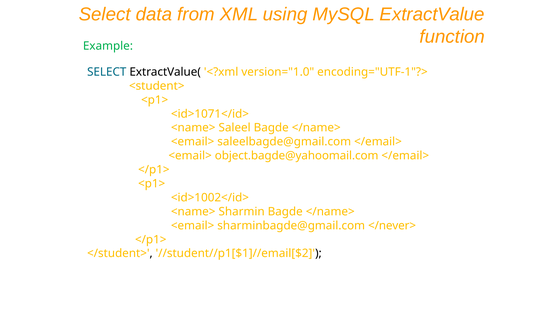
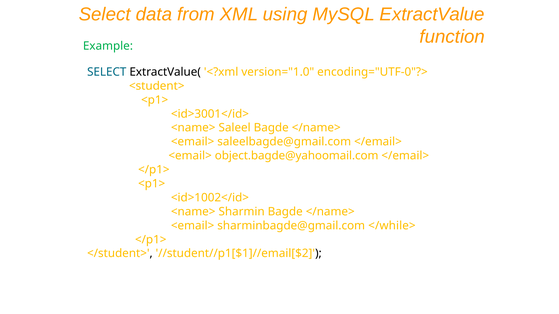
encoding="UTF-1"?>: encoding="UTF-1"?> -> encoding="UTF-0"?>
<id>1071</id>: <id>1071</id> -> <id>3001</id>
</never>: </never> -> </while>
